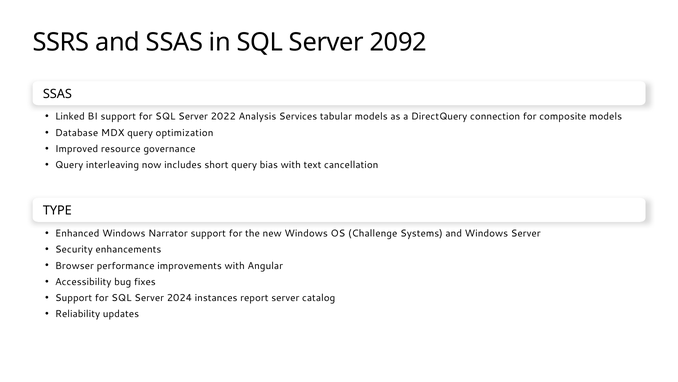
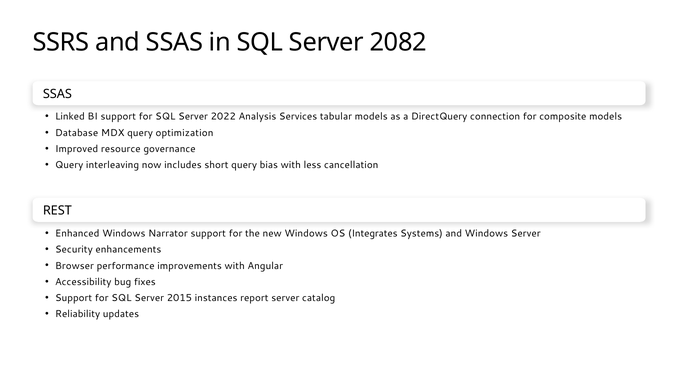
2092: 2092 -> 2082
text: text -> less
TYPE: TYPE -> REST
Challenge: Challenge -> Integrates
2024: 2024 -> 2015
